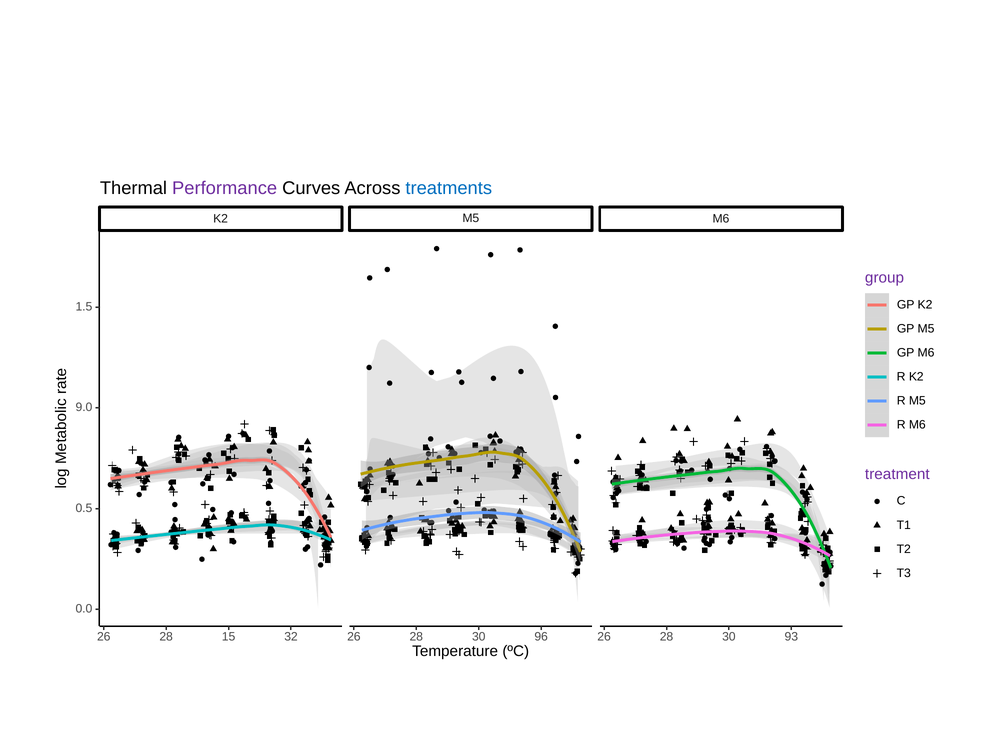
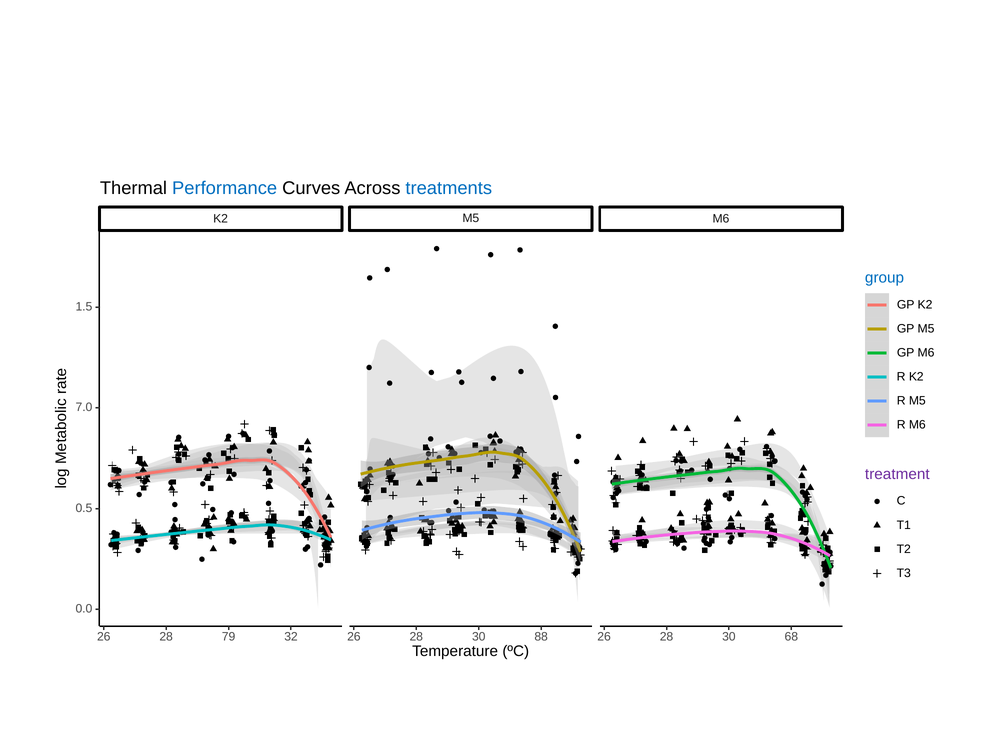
Performance colour: purple -> blue
group colour: purple -> blue
9.0: 9.0 -> 7.0
15: 15 -> 79
96: 96 -> 88
93: 93 -> 68
